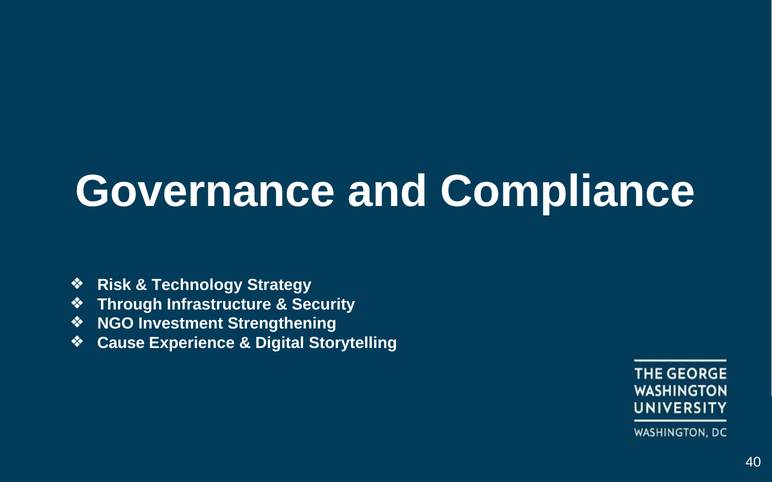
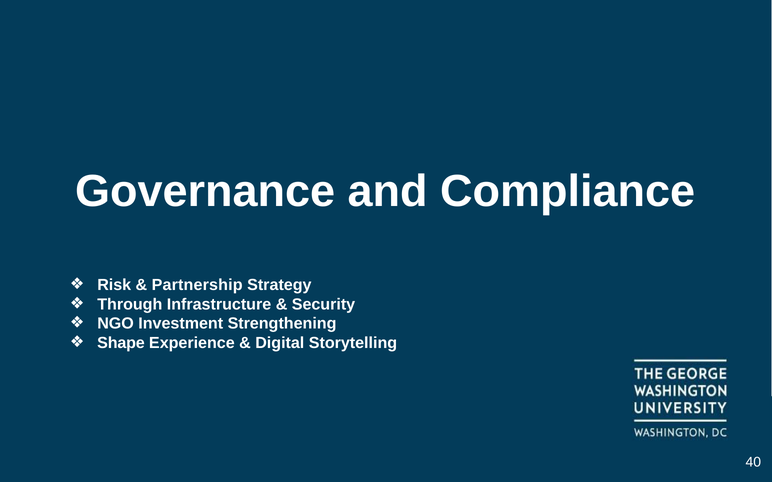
Technology: Technology -> Partnership
Cause: Cause -> Shape
